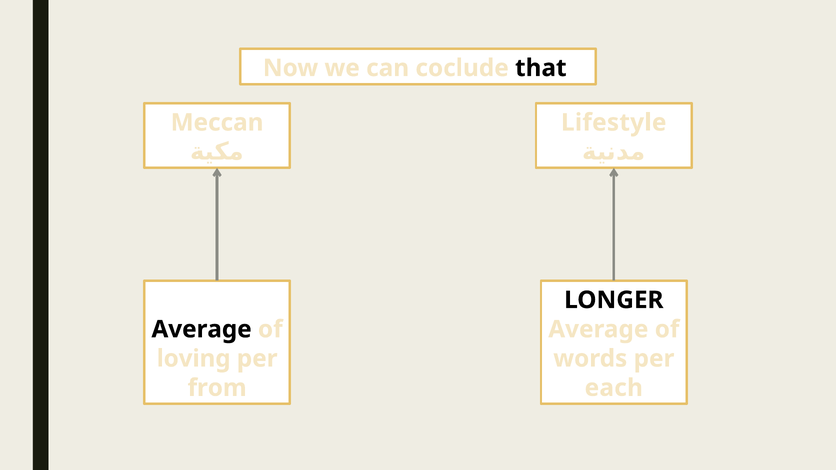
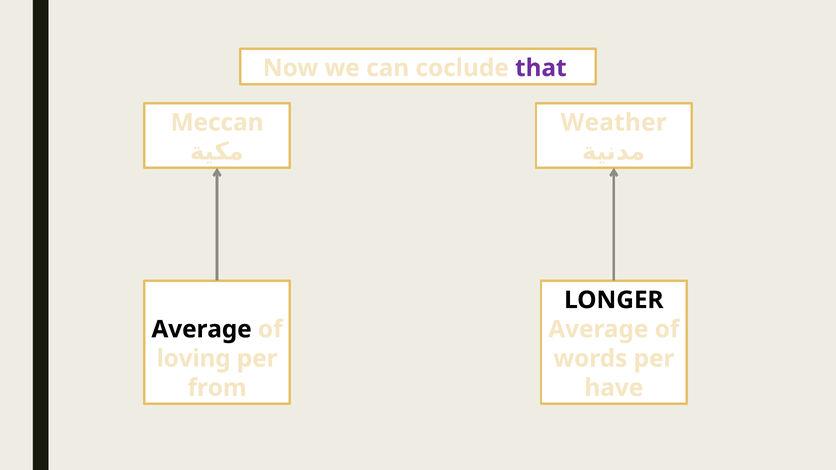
that colour: black -> purple
Lifestyle: Lifestyle -> Weather
each: each -> have
